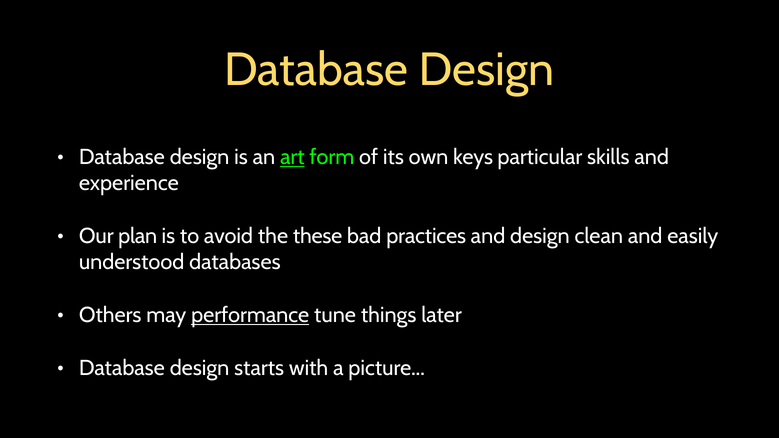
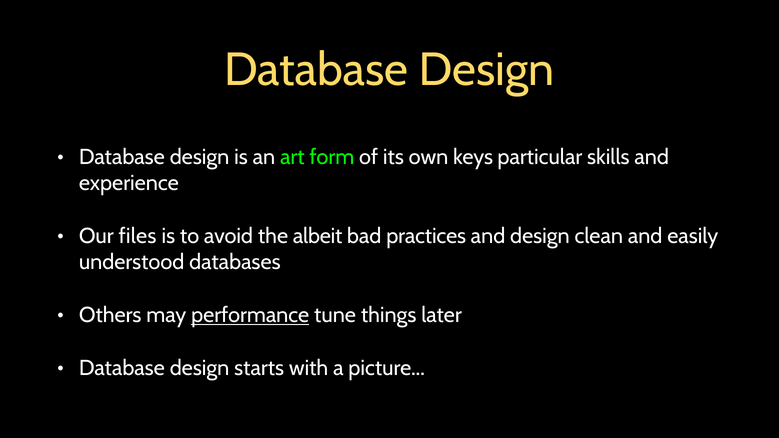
art underline: present -> none
plan: plan -> files
these: these -> albeit
